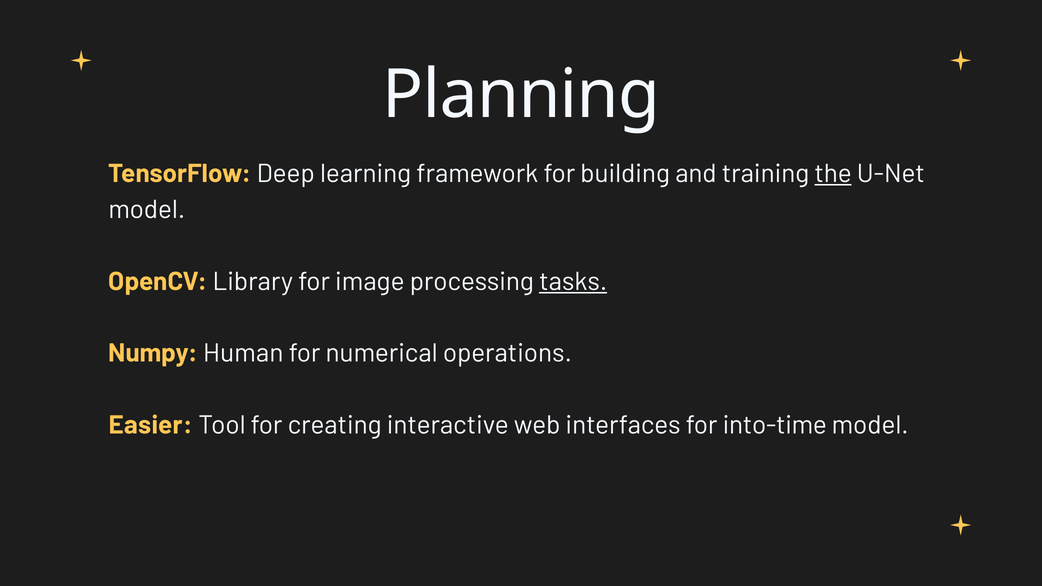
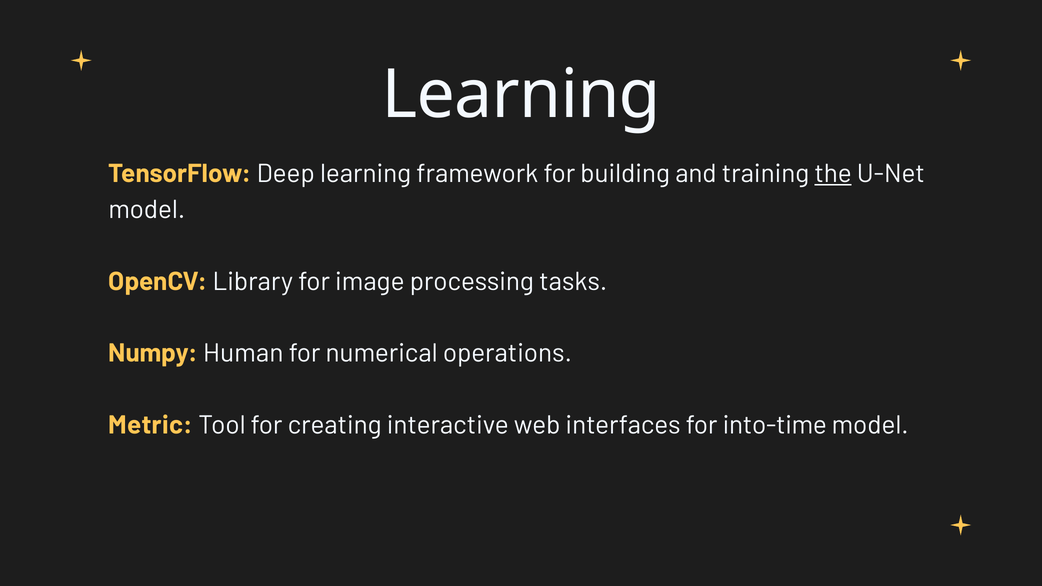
Planning at (521, 95): Planning -> Learning
tasks underline: present -> none
Easier: Easier -> Metric
